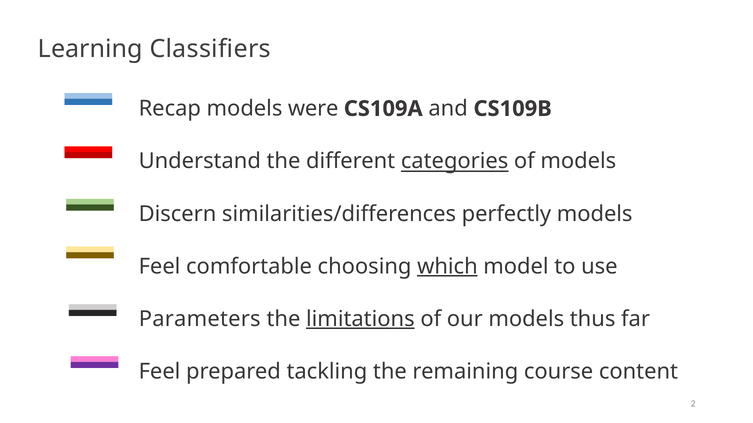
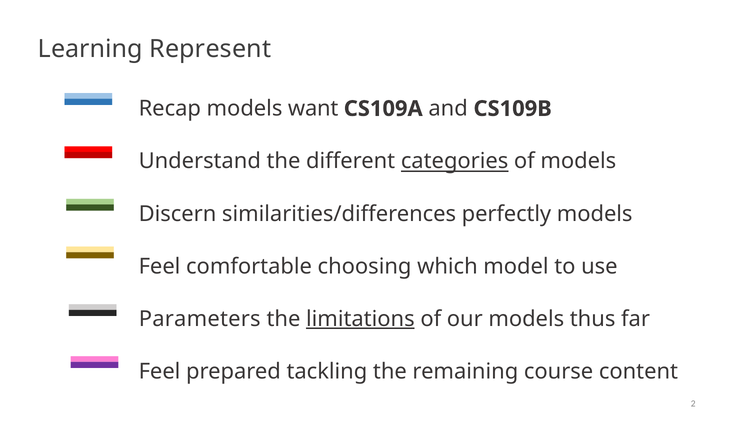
Classifiers: Classifiers -> Represent
were: were -> want
which underline: present -> none
